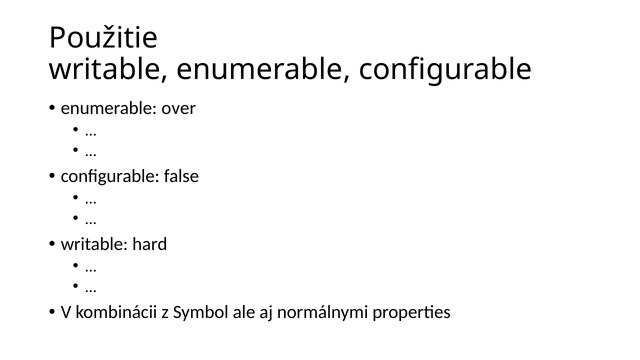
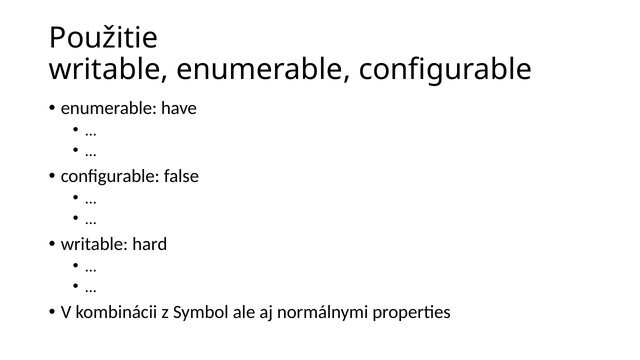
over: over -> have
